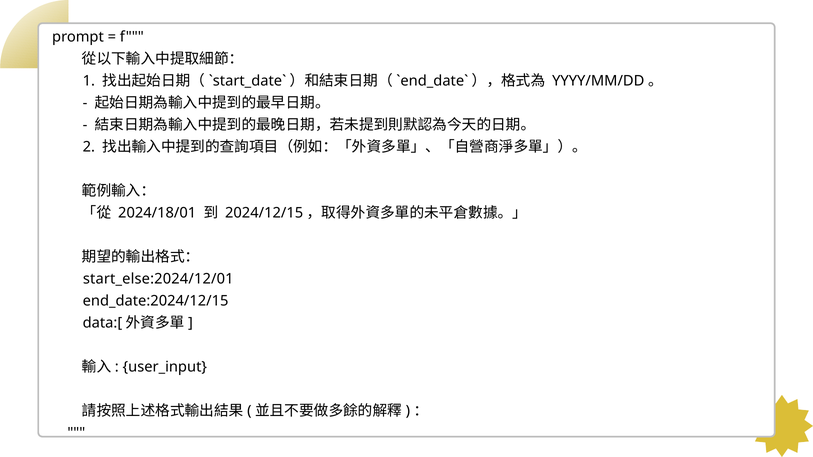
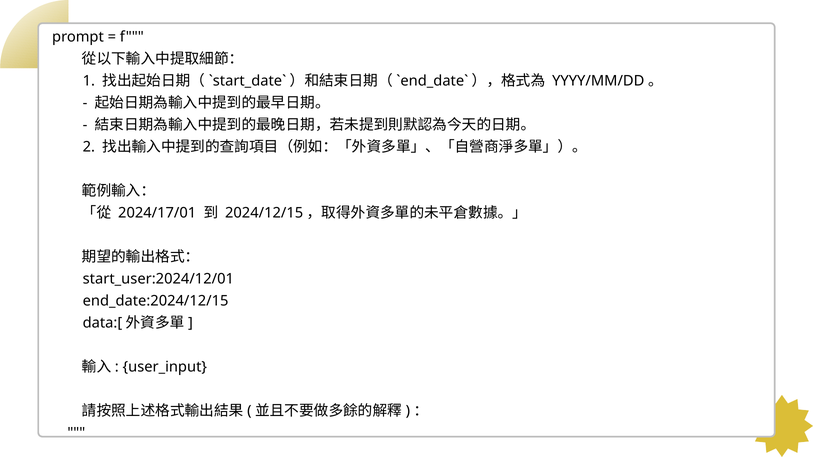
2024/18/01: 2024/18/01 -> 2024/17/01
start_else:2024/12/01: start_else:2024/12/01 -> start_user:2024/12/01
